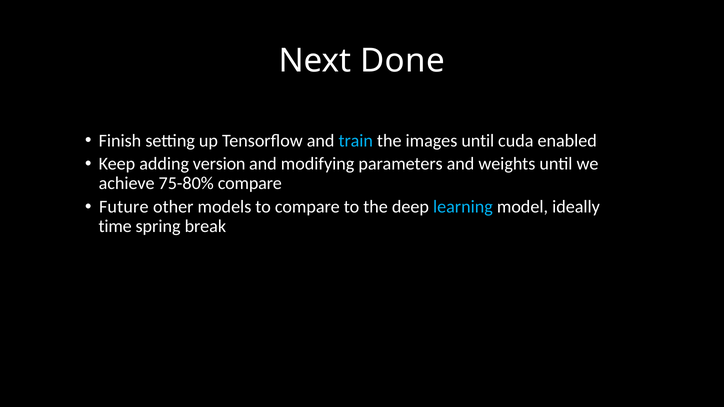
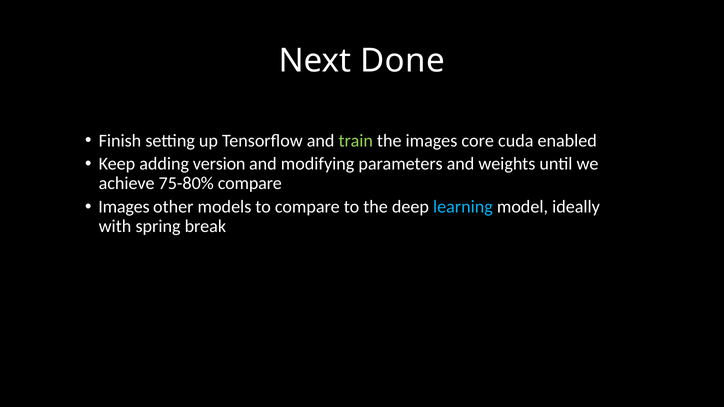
train colour: light blue -> light green
images until: until -> core
Future at (124, 207): Future -> Images
time: time -> with
